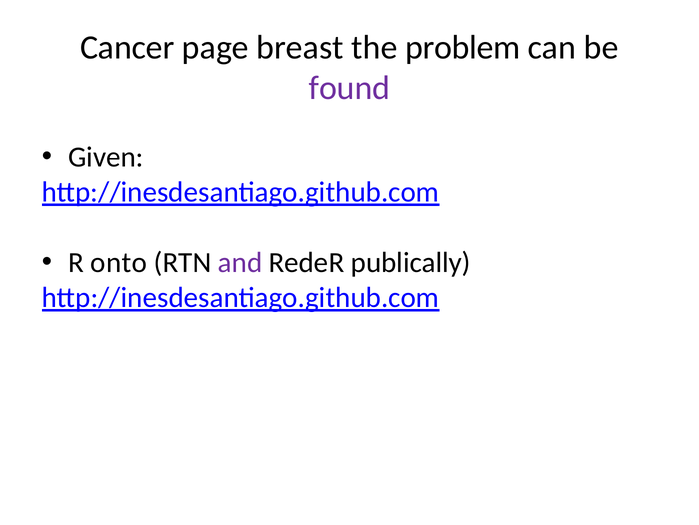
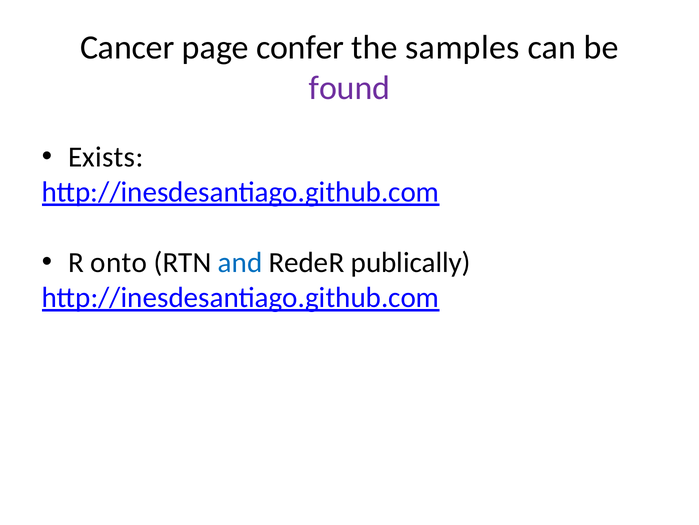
breast: breast -> confer
problem: problem -> samples
Given: Given -> Exists
and colour: purple -> blue
